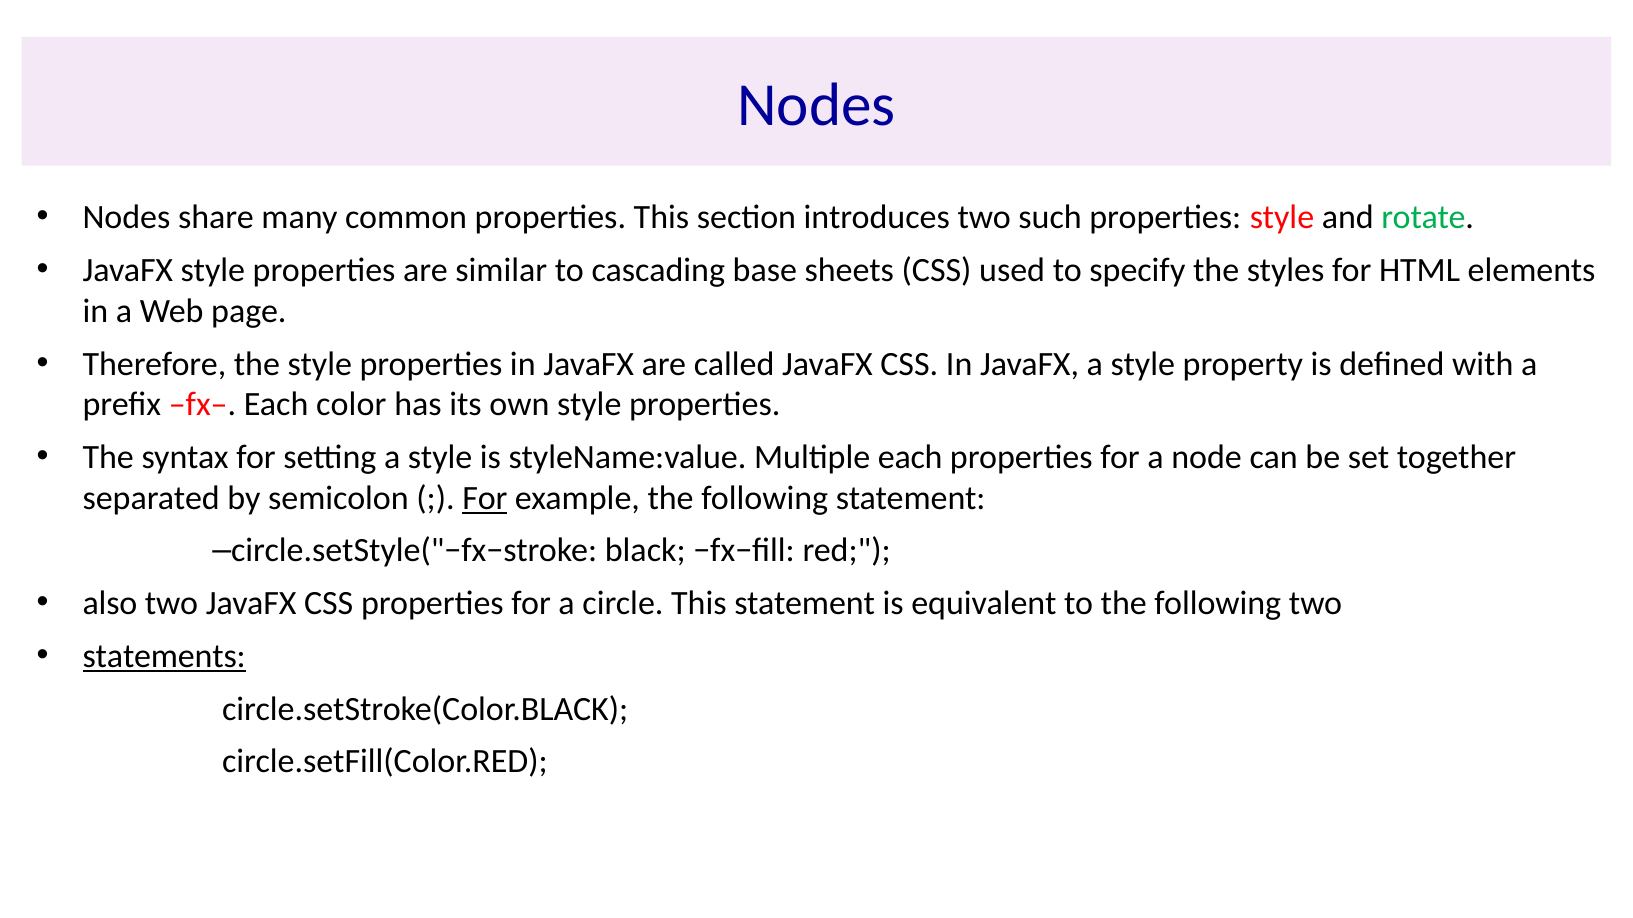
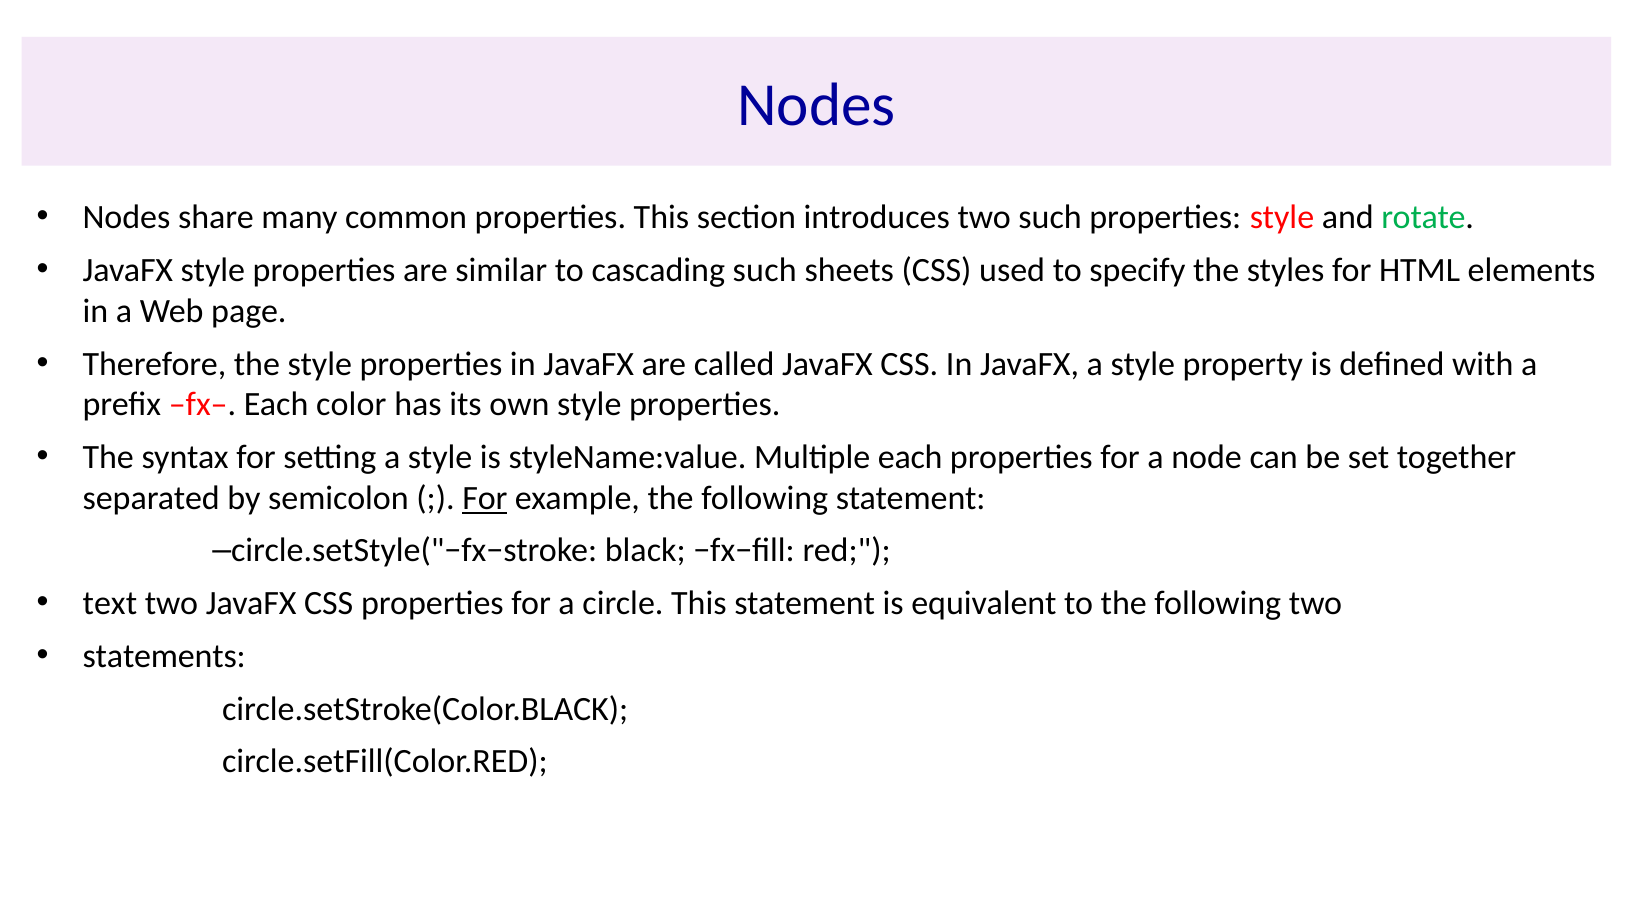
cascading base: base -> such
also: also -> text
statements underline: present -> none
